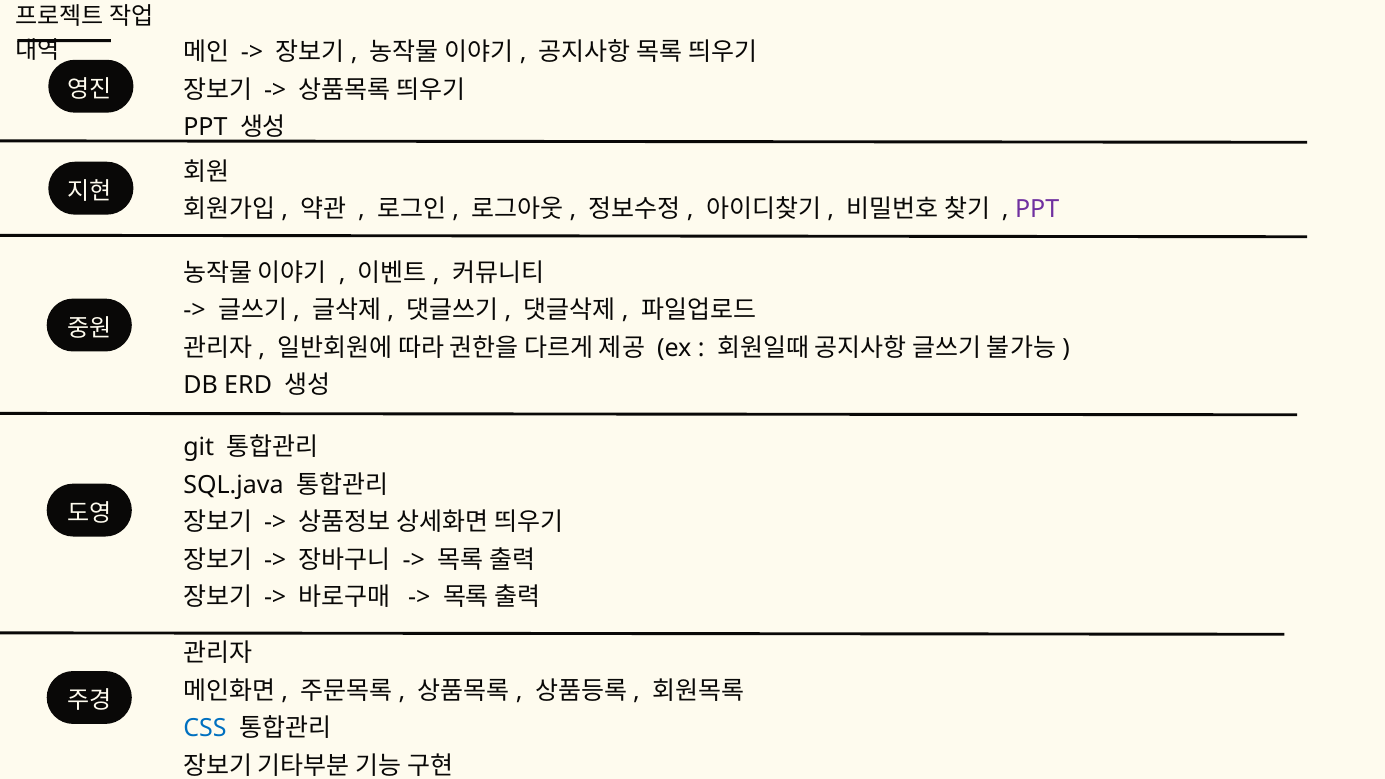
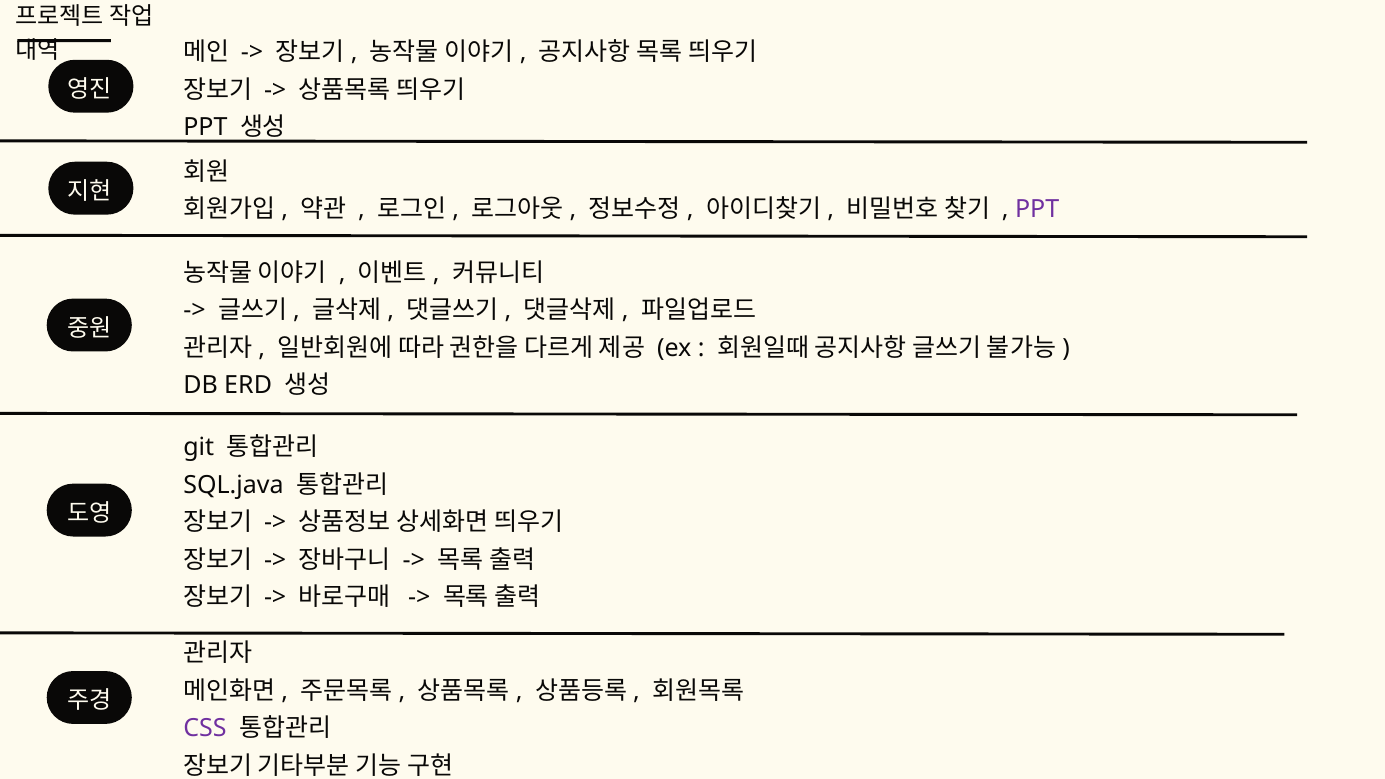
CSS colour: blue -> purple
